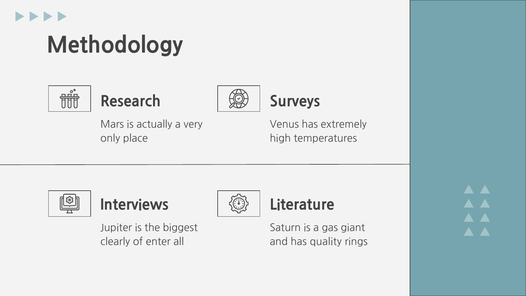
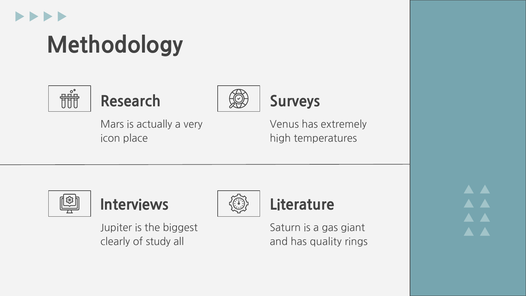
only: only -> icon
enter: enter -> study
